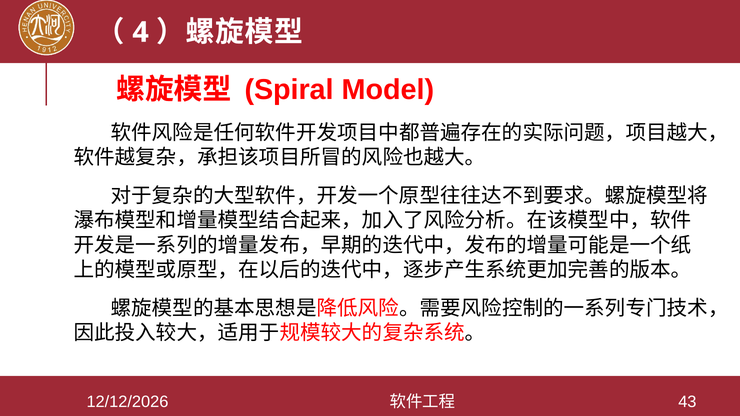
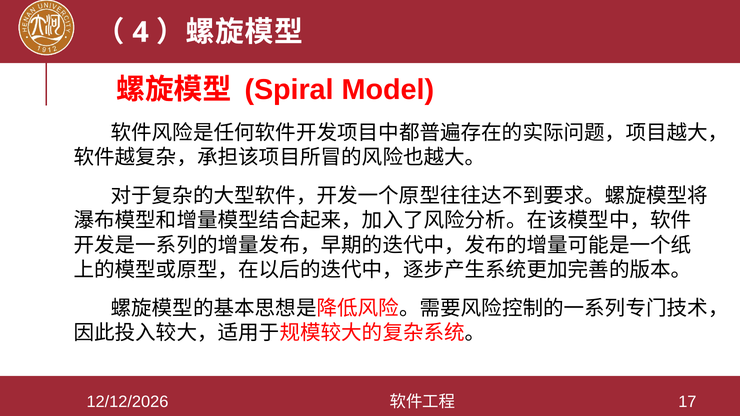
43: 43 -> 17
